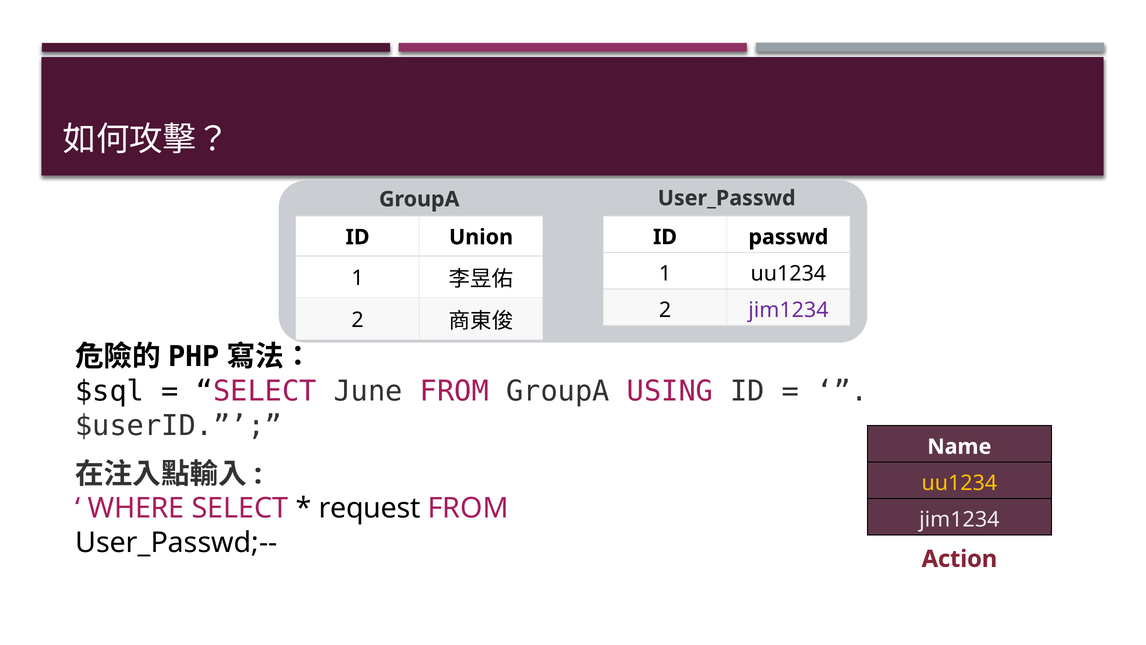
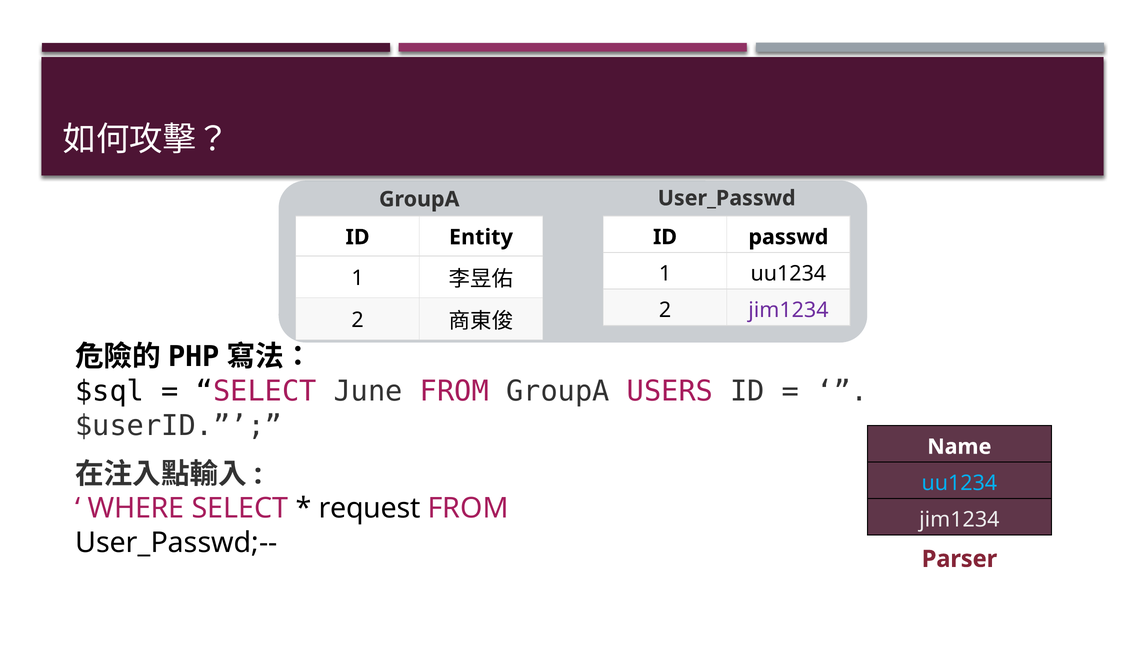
Union: Union -> Entity
USING: USING -> USERS
uu1234 at (959, 483) colour: yellow -> light blue
Action: Action -> Parser
